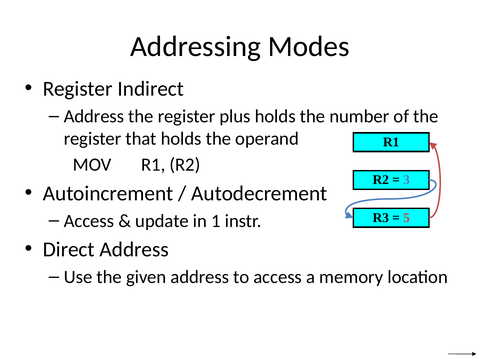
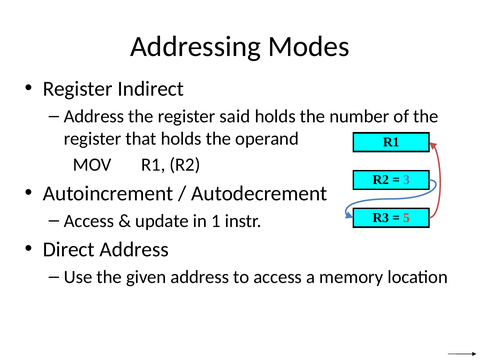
plus: plus -> said
